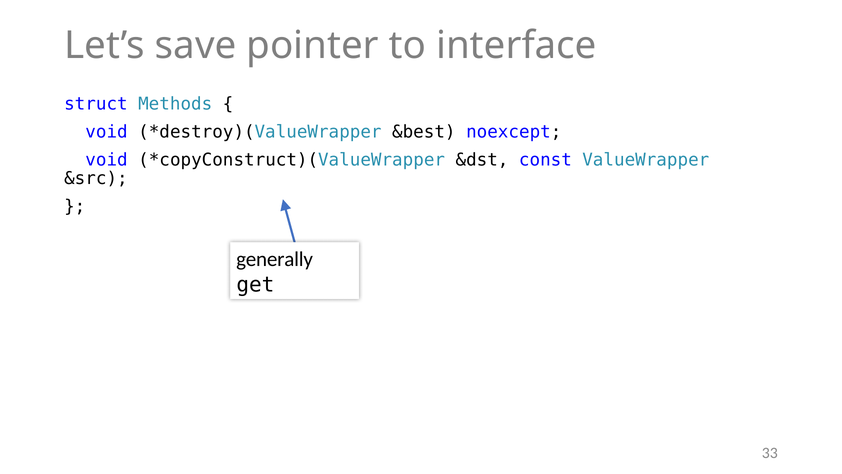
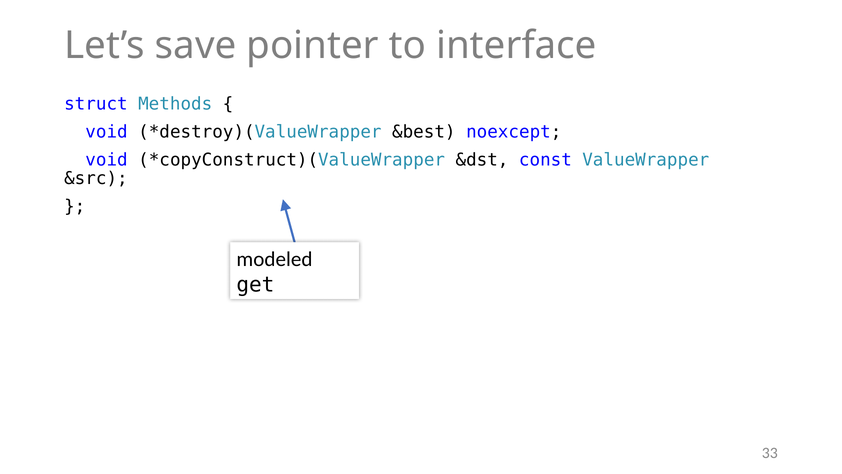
generally: generally -> modeled
